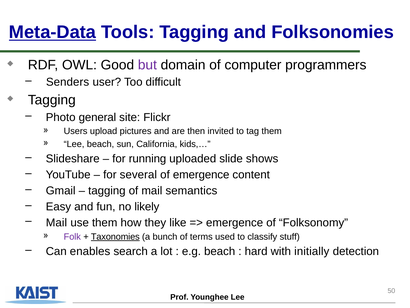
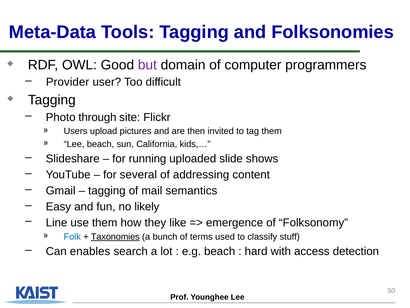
Meta-Data underline: present -> none
Senders: Senders -> Provider
general: general -> through
of emergence: emergence -> addressing
Mail at (56, 222): Mail -> Line
Folk colour: purple -> blue
initially: initially -> access
